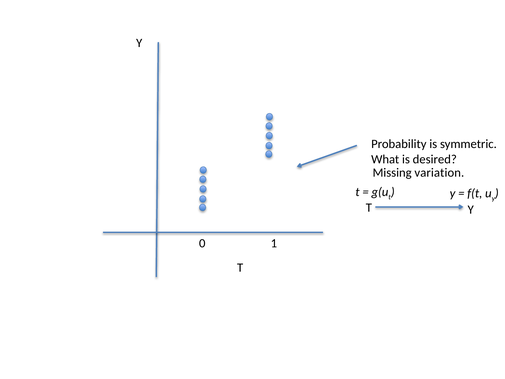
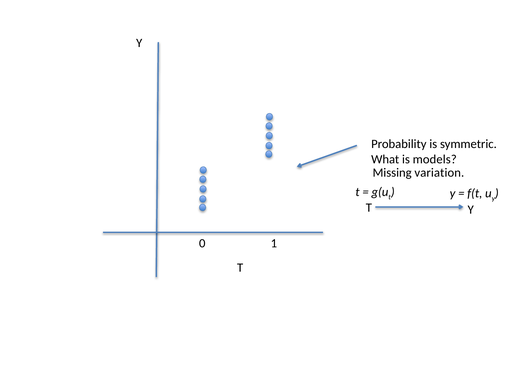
desired: desired -> models
